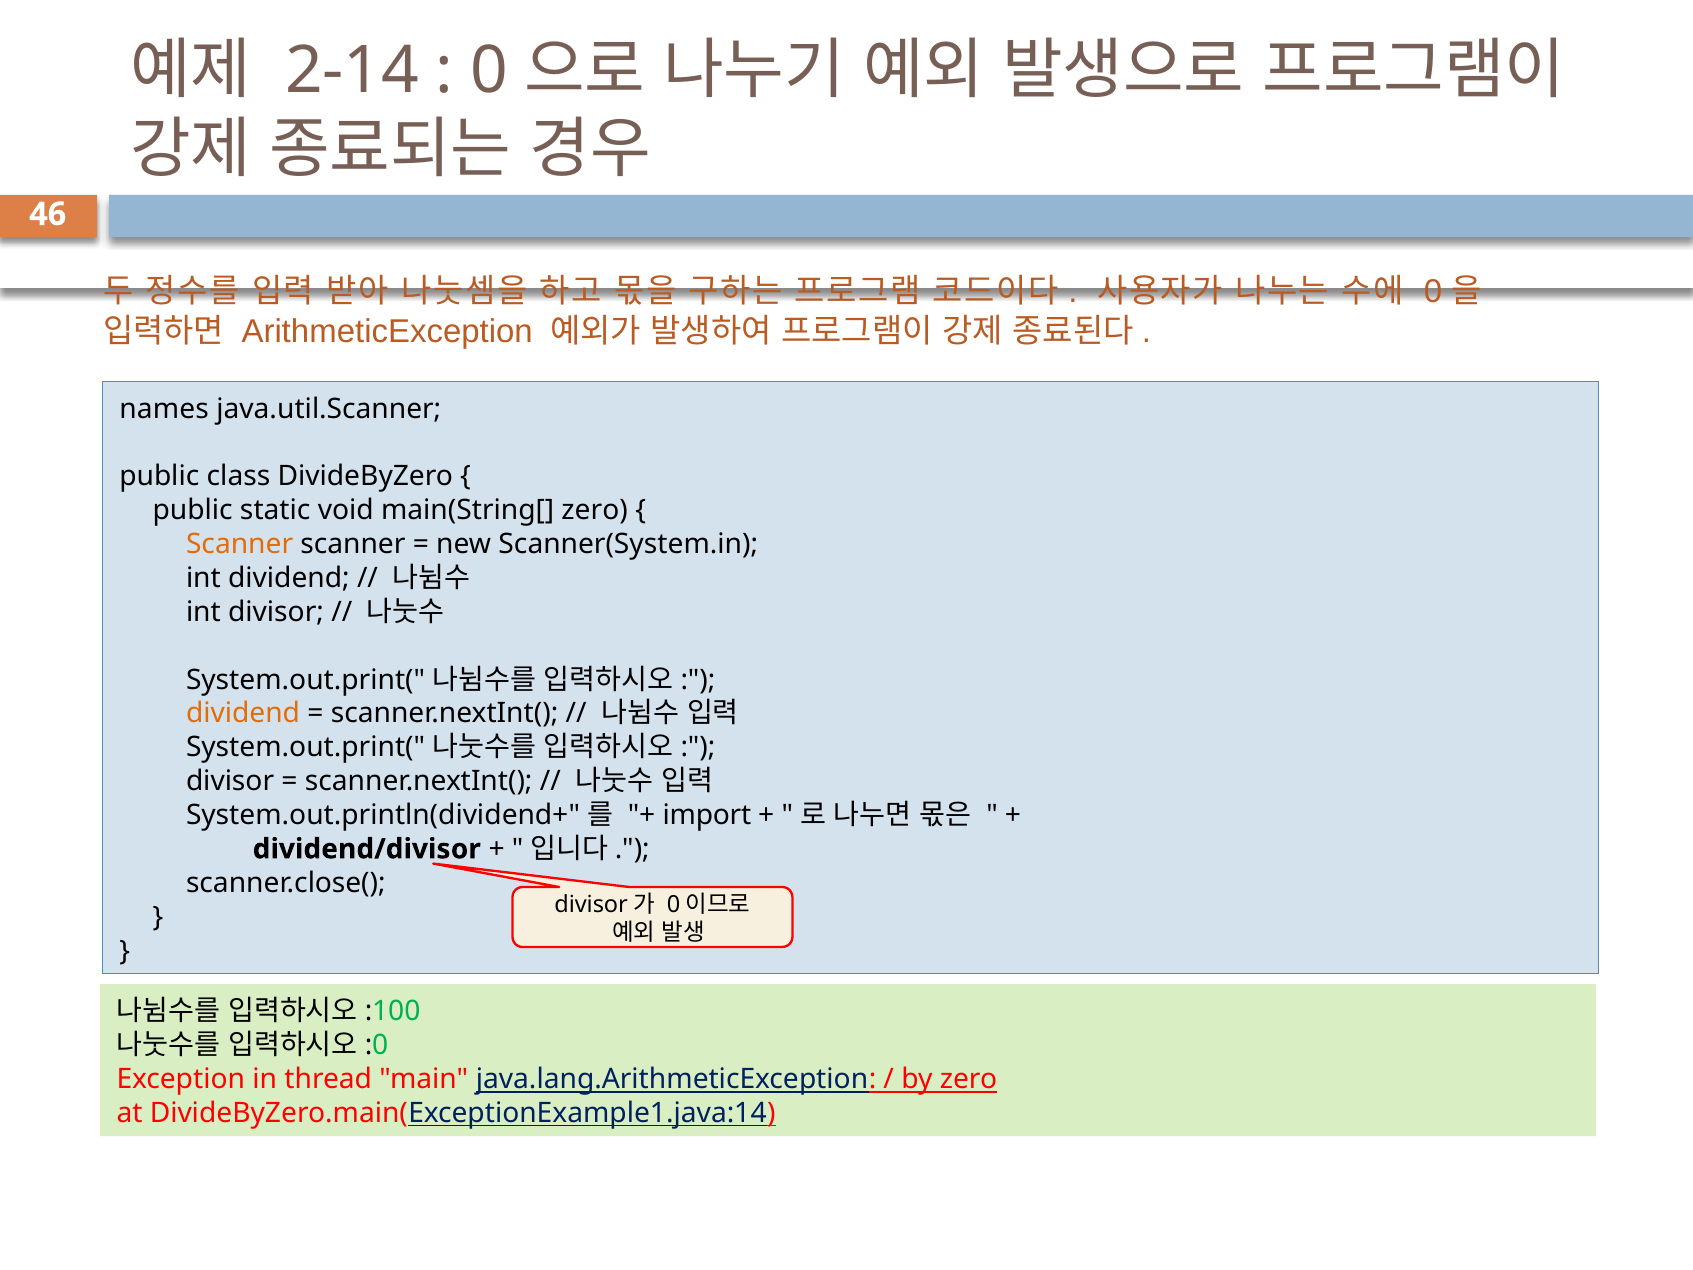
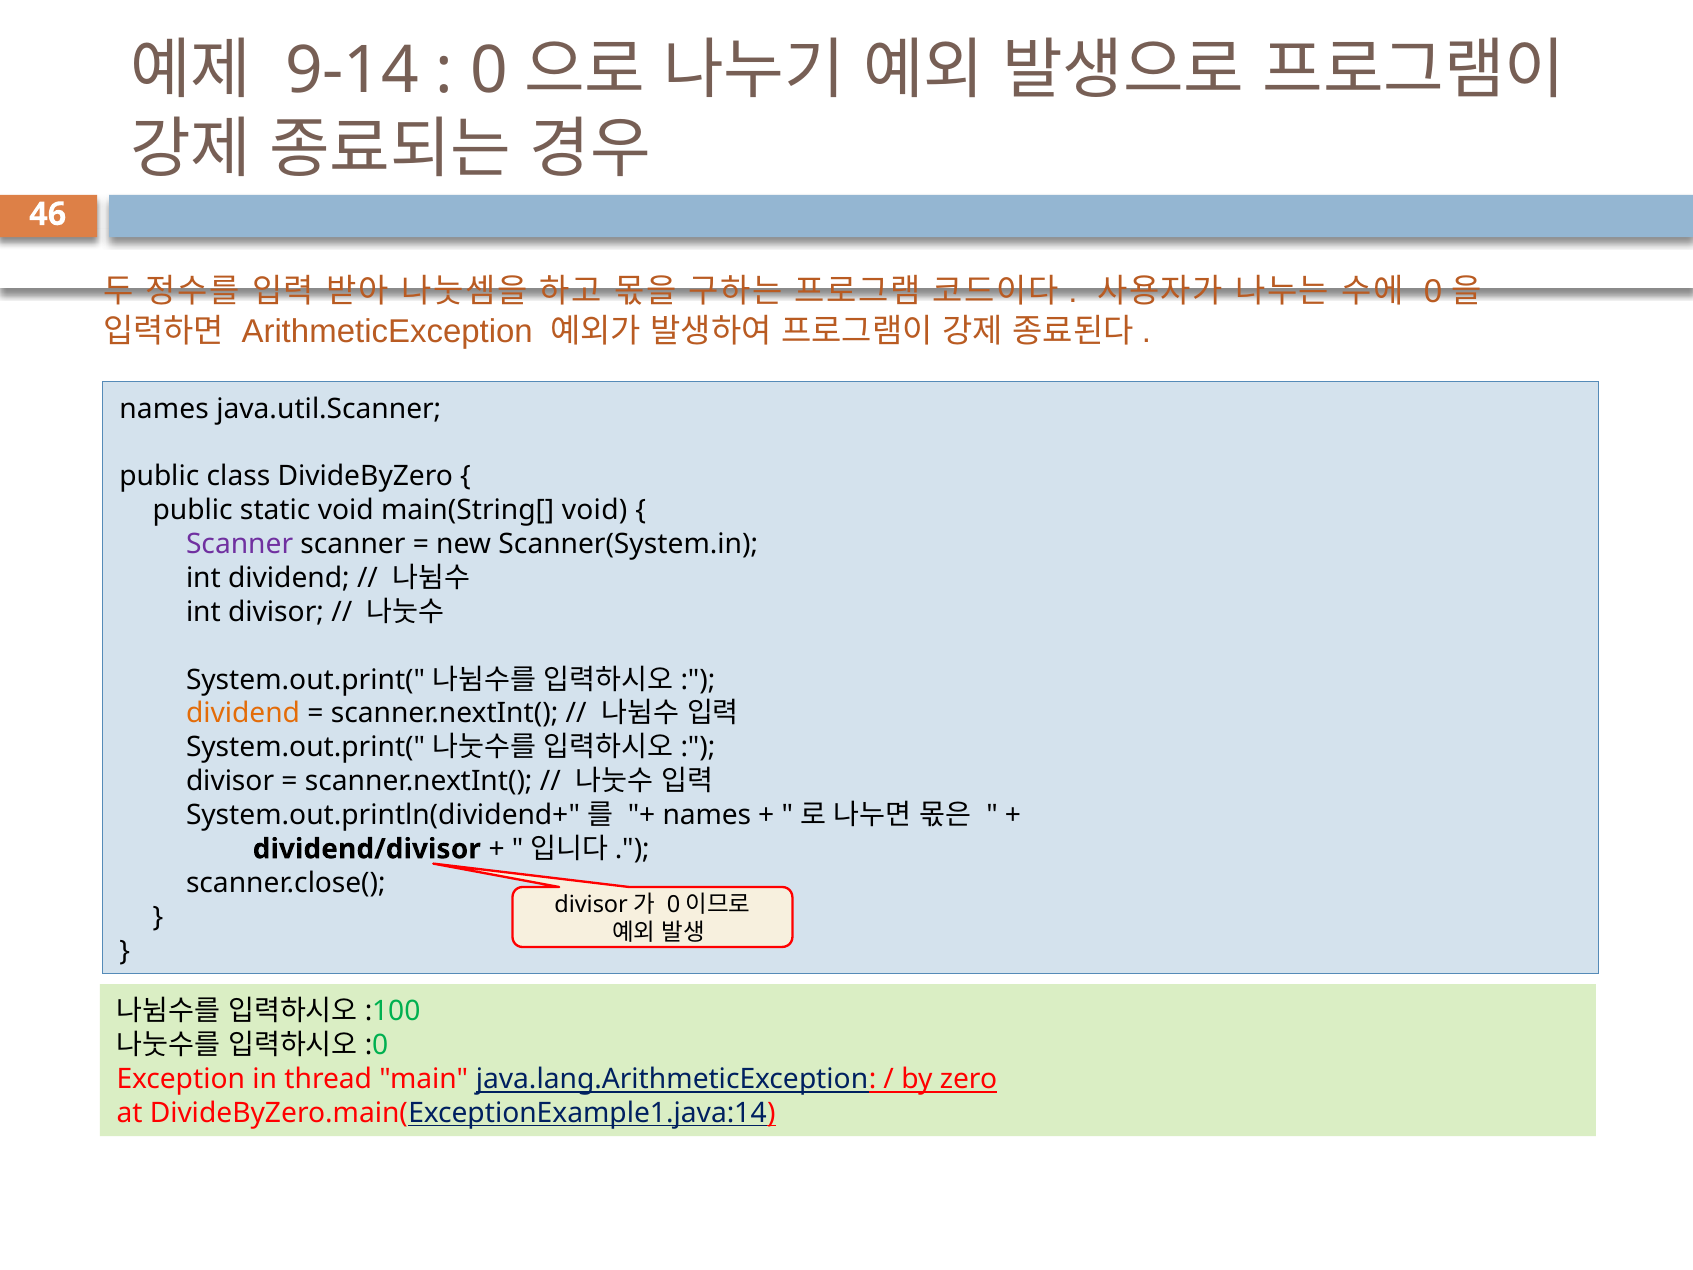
2-14: 2-14 -> 9-14
main(String[ zero: zero -> void
Scanner at (240, 544) colour: orange -> purple
import at (707, 815): import -> names
